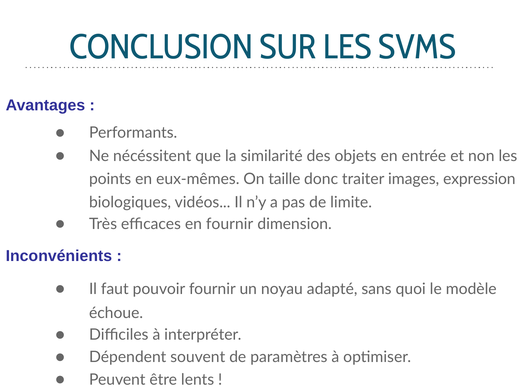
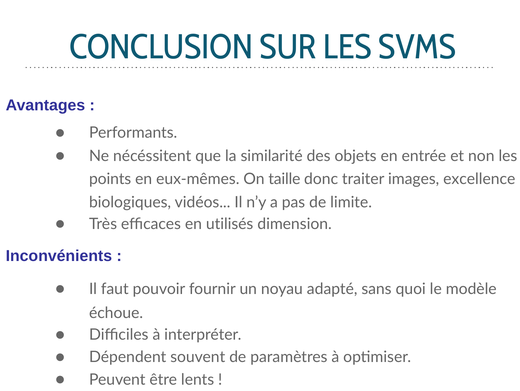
expression: expression -> excellence
en fournir: fournir -> utilisés
